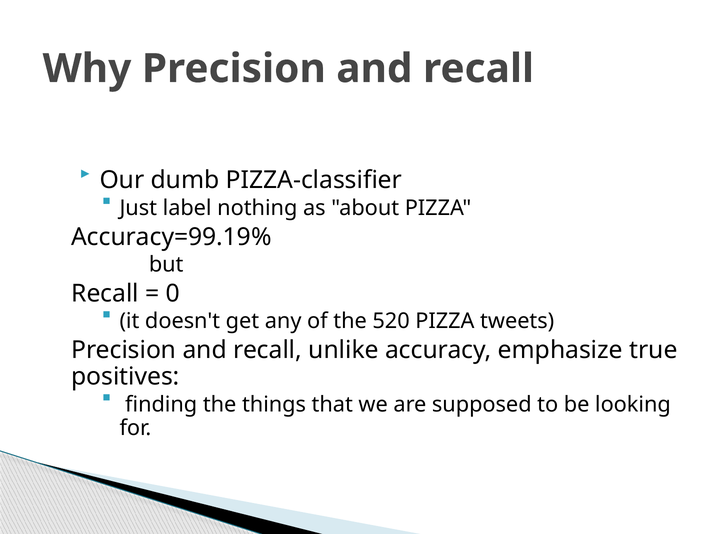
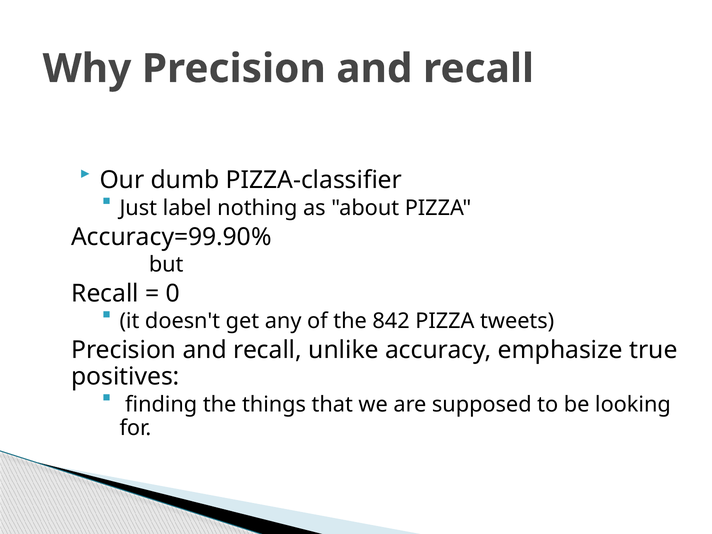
Accuracy=99.19%: Accuracy=99.19% -> Accuracy=99.90%
520: 520 -> 842
